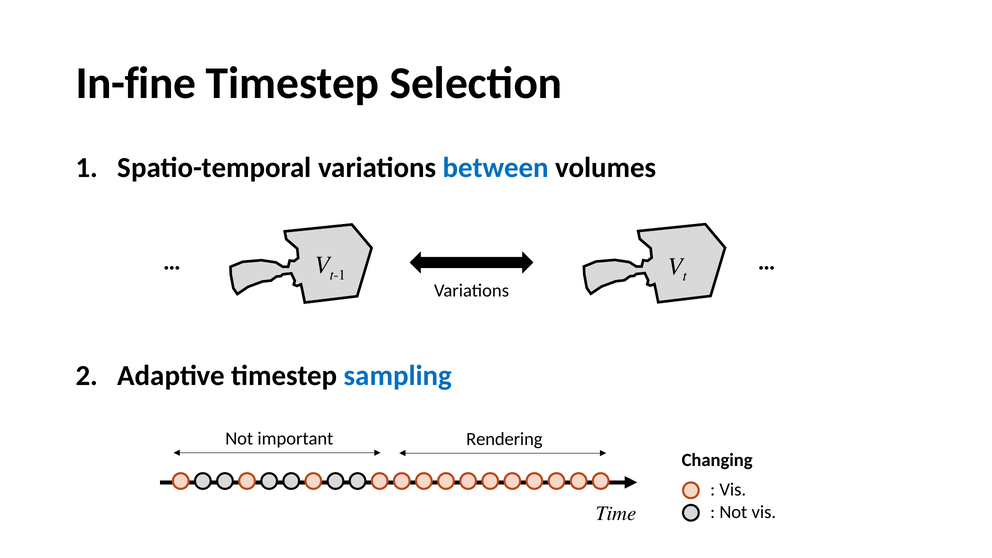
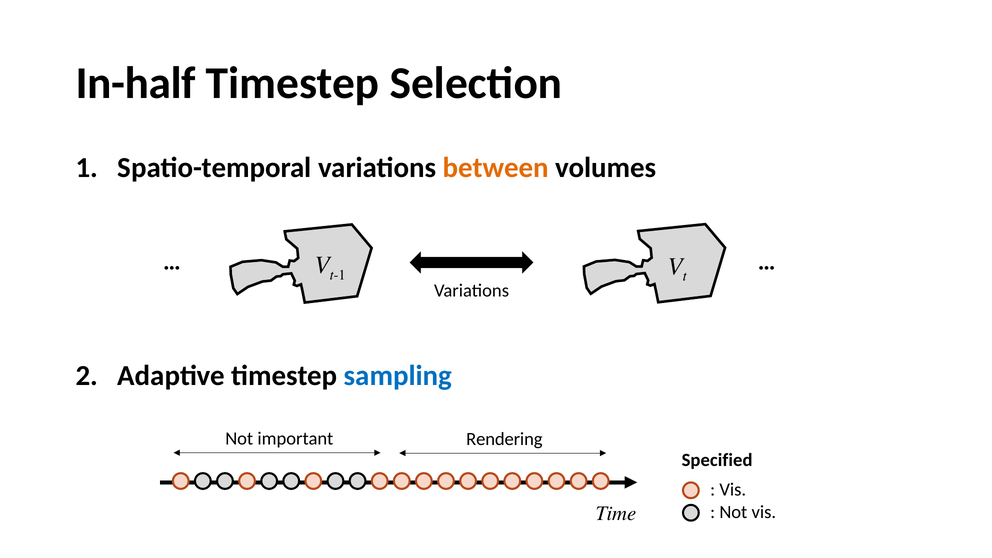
In-fine: In-fine -> In-half
between colour: blue -> orange
Changing: Changing -> Specified
